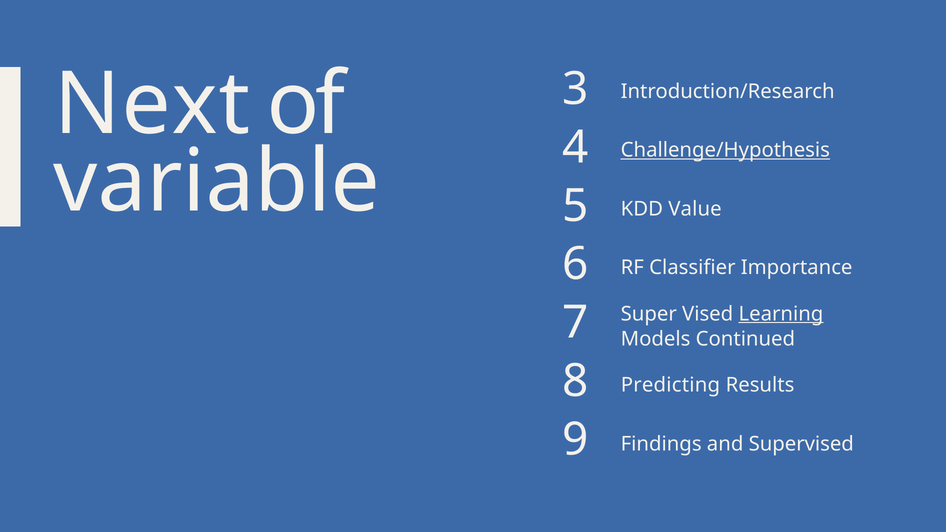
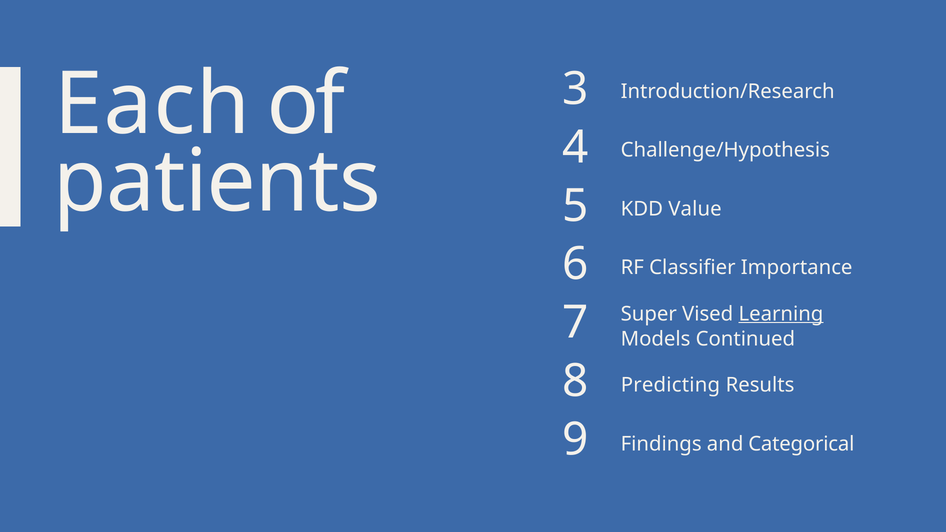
Next: Next -> Each
Challenge/Hypothesis underline: present -> none
variable: variable -> patients
Supervised: Supervised -> Categorical
